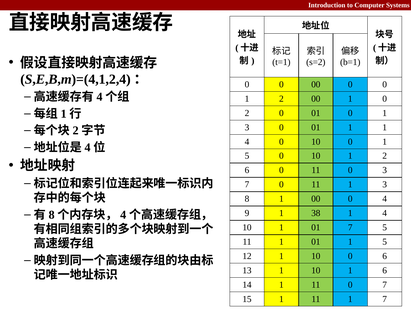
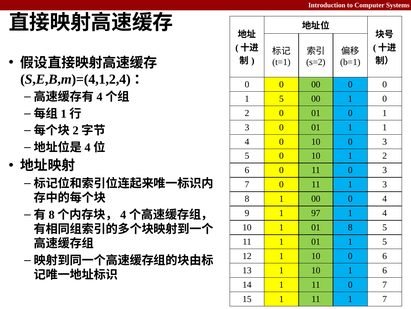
2 at (281, 99): 2 -> 5
10 0 1: 1 -> 3
38: 38 -> 97
01 7: 7 -> 8
